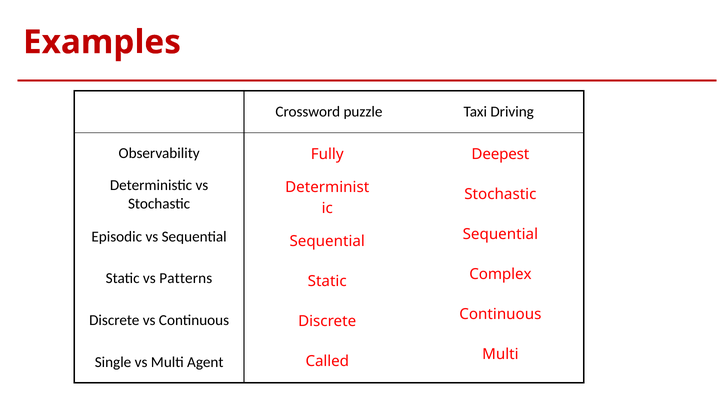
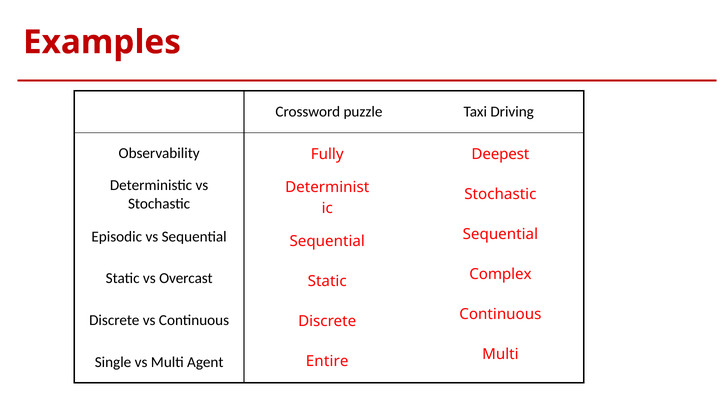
Patterns: Patterns -> Overcast
Called: Called -> Entire
